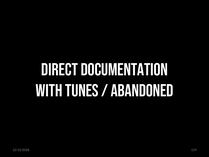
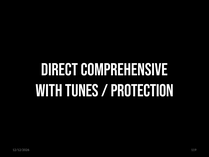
DOCUMENTATION: DOCUMENTATION -> COMPREHENSIVE
ABANDONED: ABANDONED -> PROTECTION
